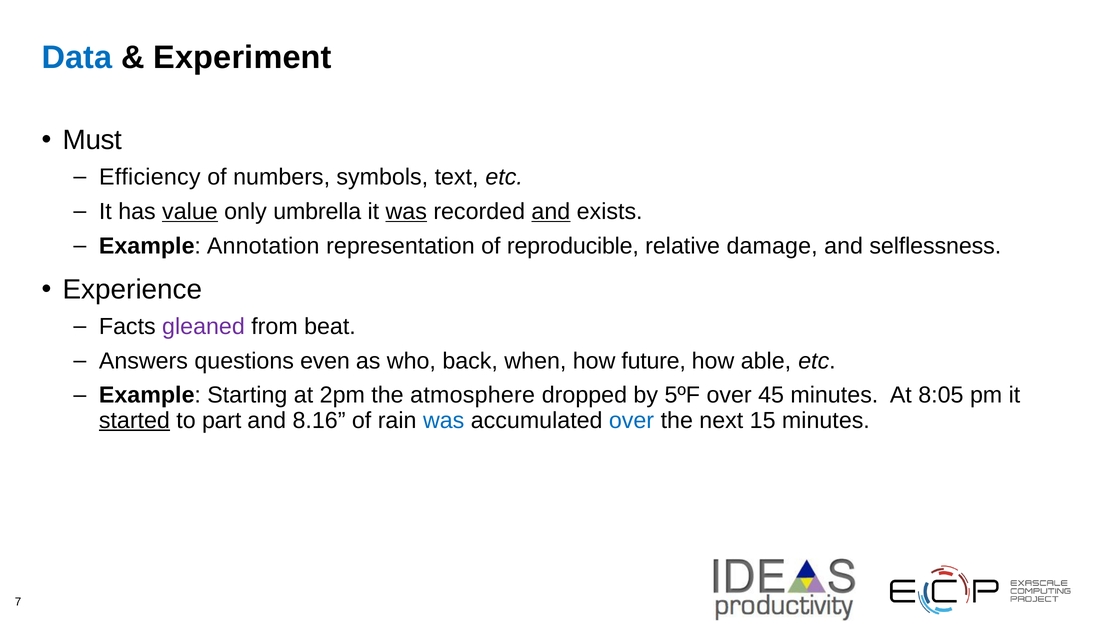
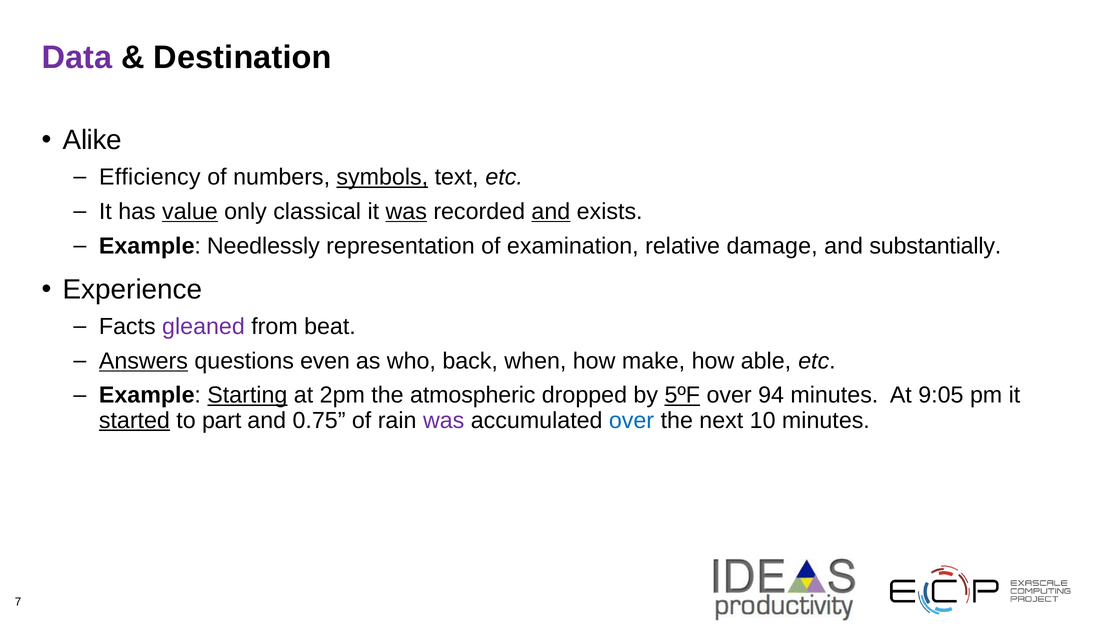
Data colour: blue -> purple
Experiment: Experiment -> Destination
Must: Must -> Alike
symbols underline: none -> present
umbrella: umbrella -> classical
Annotation: Annotation -> Needlessly
reproducible: reproducible -> examination
selflessness: selflessness -> substantially
Answers underline: none -> present
future: future -> make
Starting underline: none -> present
atmosphere: atmosphere -> atmospheric
5ºF underline: none -> present
45: 45 -> 94
8:05: 8:05 -> 9:05
8.16: 8.16 -> 0.75
was at (444, 420) colour: blue -> purple
15: 15 -> 10
